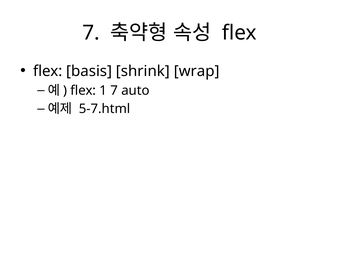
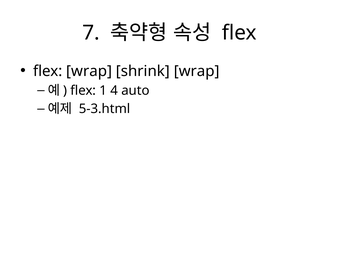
flex basis: basis -> wrap
1 7: 7 -> 4
5-7.html: 5-7.html -> 5-3.html
